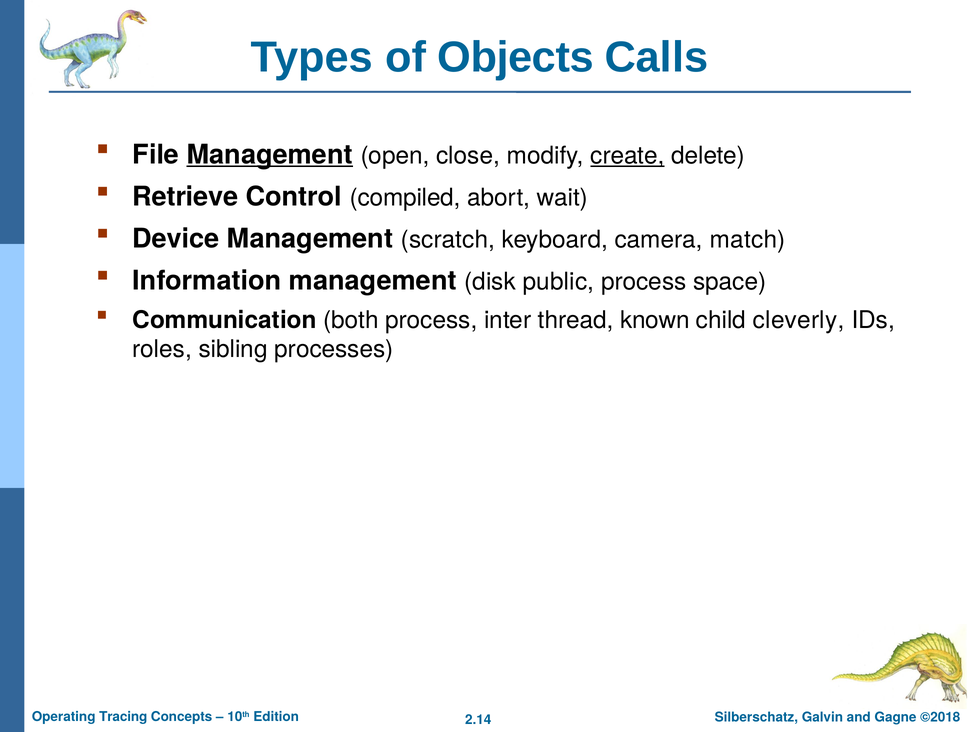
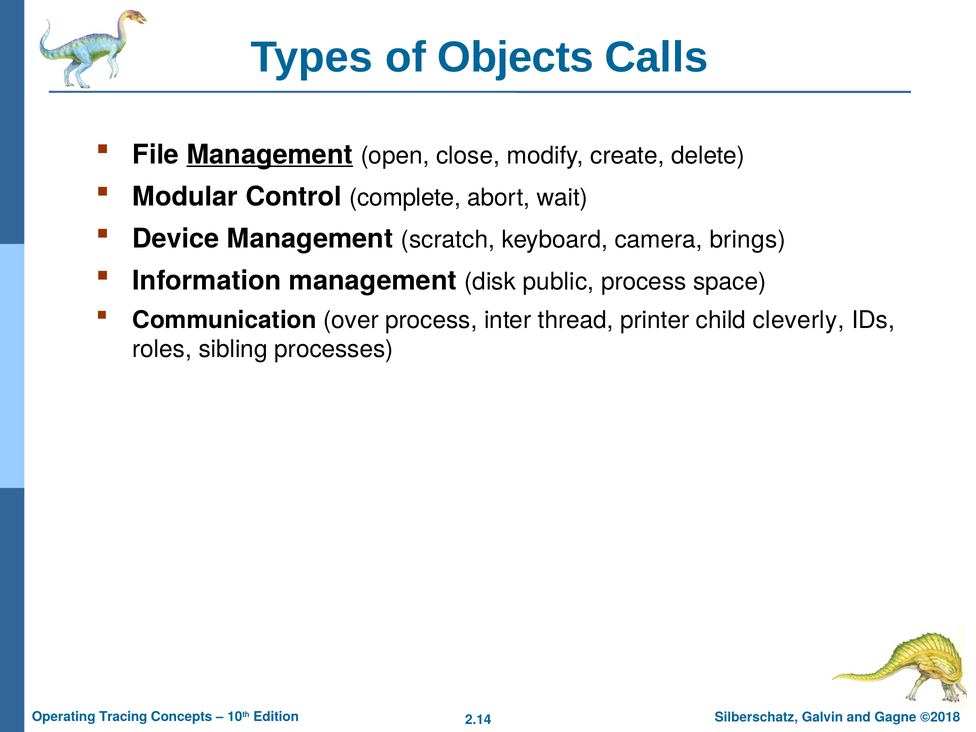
create underline: present -> none
Retrieve: Retrieve -> Modular
compiled: compiled -> complete
match: match -> brings
both: both -> over
known: known -> printer
